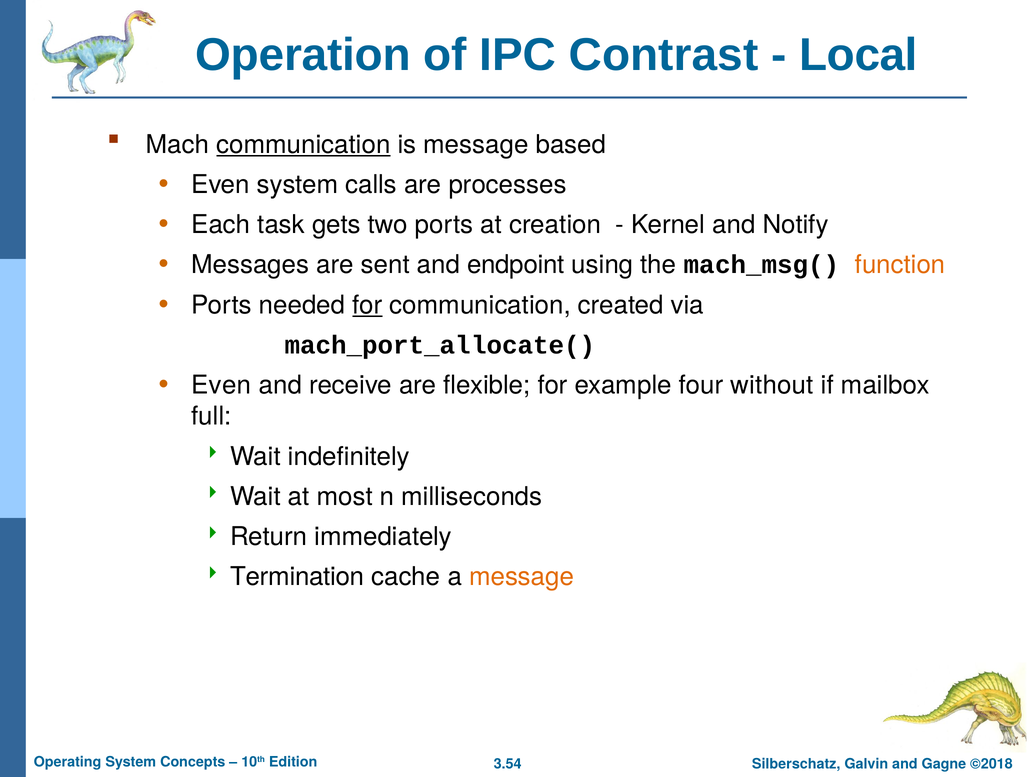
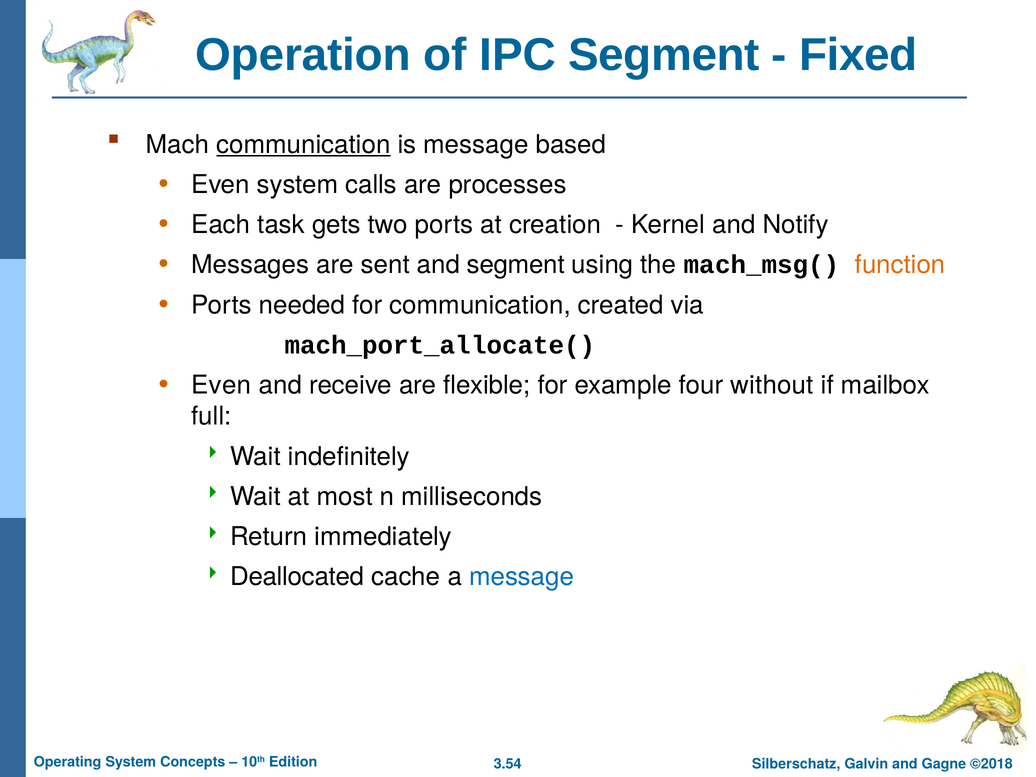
IPC Contrast: Contrast -> Segment
Local: Local -> Fixed
and endpoint: endpoint -> segment
for at (367, 305) underline: present -> none
Termination: Termination -> Deallocated
message at (522, 577) colour: orange -> blue
